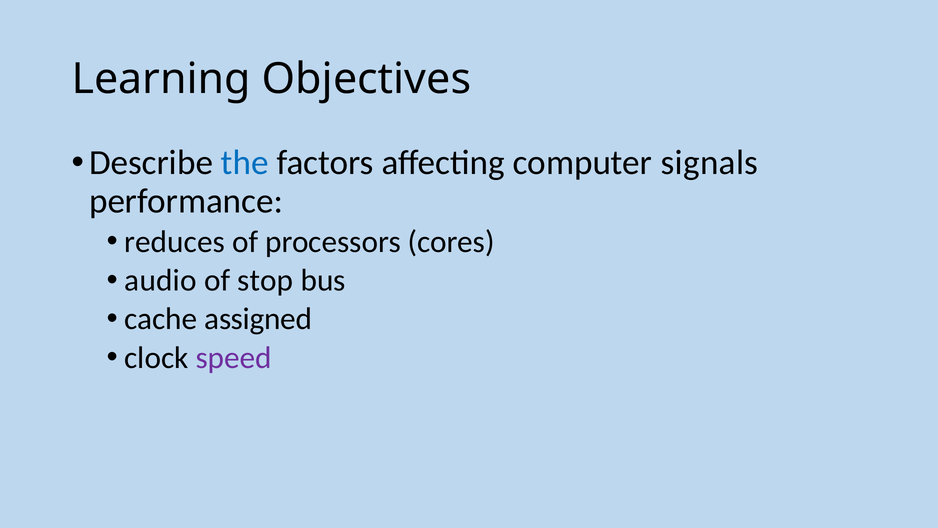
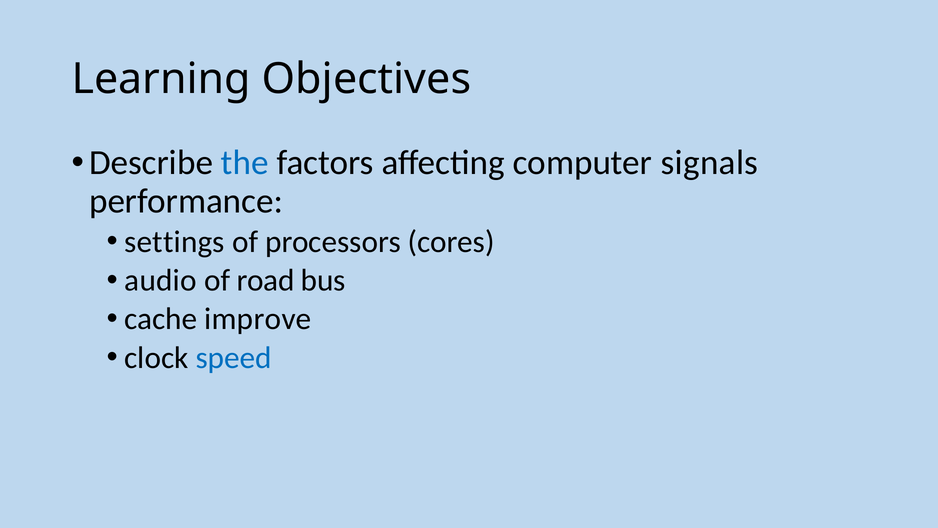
reduces: reduces -> settings
stop: stop -> road
assigned: assigned -> improve
speed colour: purple -> blue
